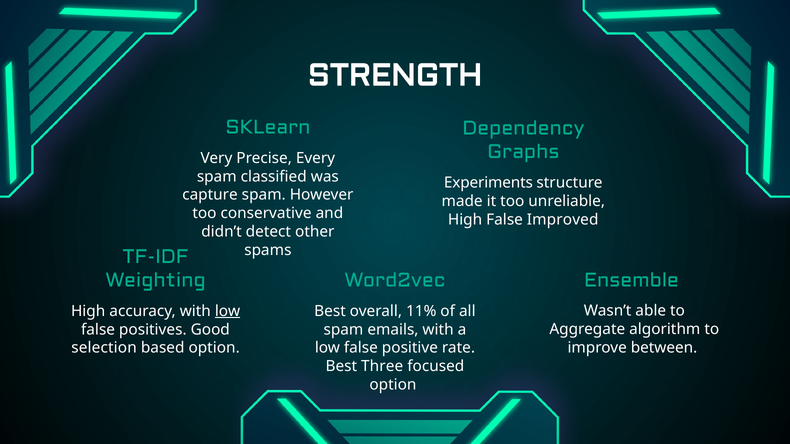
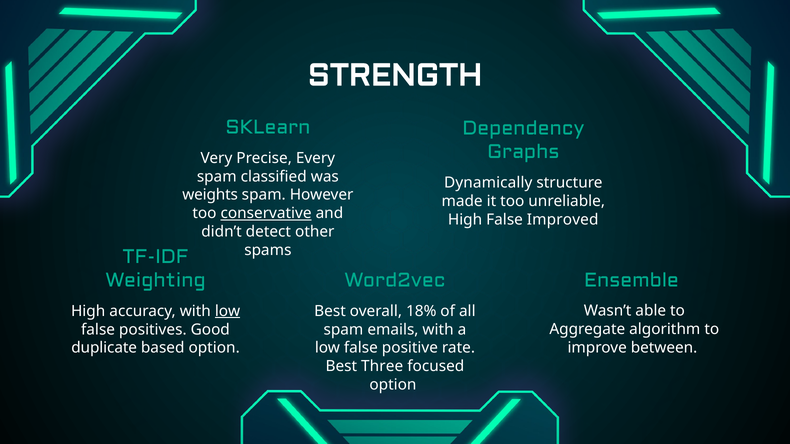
Experiments: Experiments -> Dynamically
capture: capture -> weights
conservative underline: none -> present
11%: 11% -> 18%
selection: selection -> duplicate
